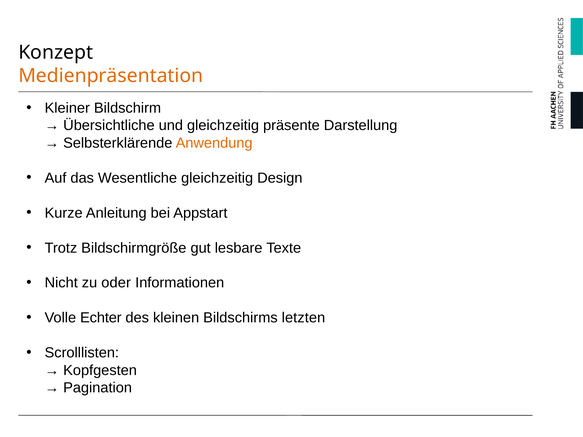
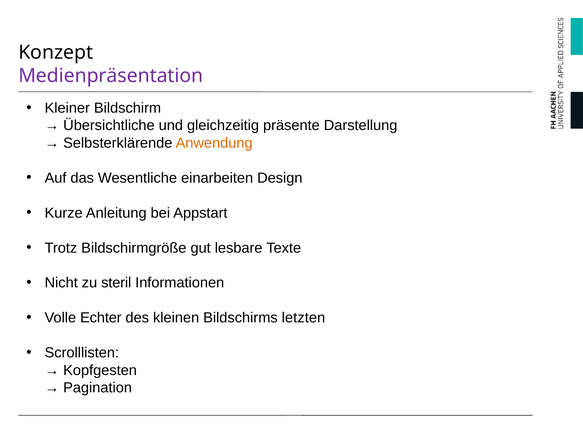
Medienpräsentation colour: orange -> purple
Wesentliche gleichzeitig: gleichzeitig -> einarbeiten
oder: oder -> steril
